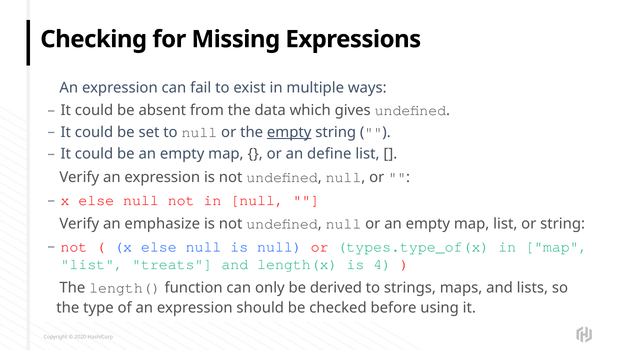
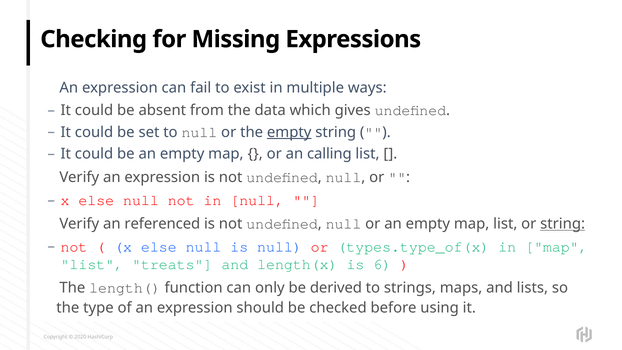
define: define -> calling
emphasize: emphasize -> referenced
string at (563, 224) underline: none -> present
4: 4 -> 6
